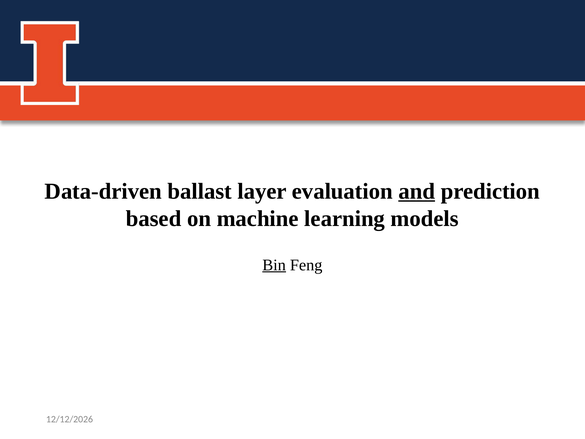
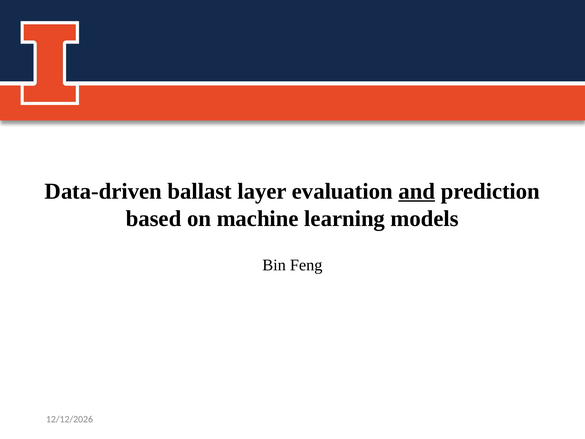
Bin underline: present -> none
